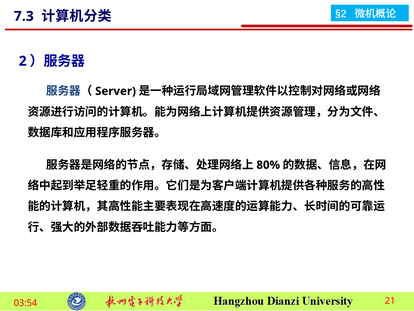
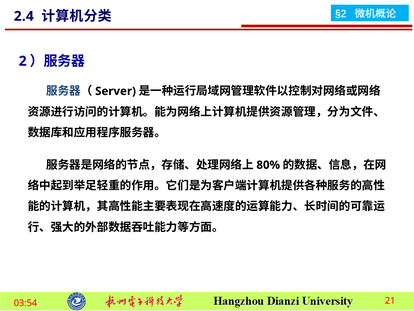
7.3: 7.3 -> 2.4
